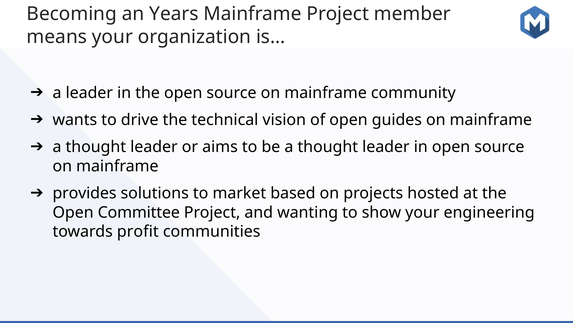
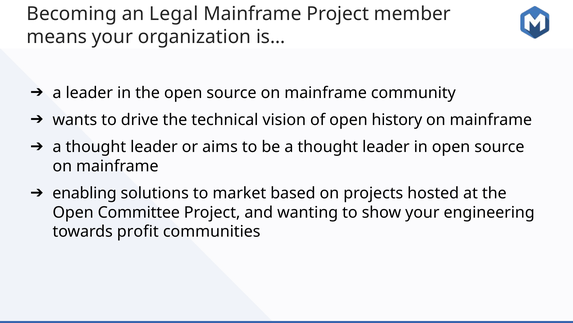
Years: Years -> Legal
guides: guides -> history
provides: provides -> enabling
